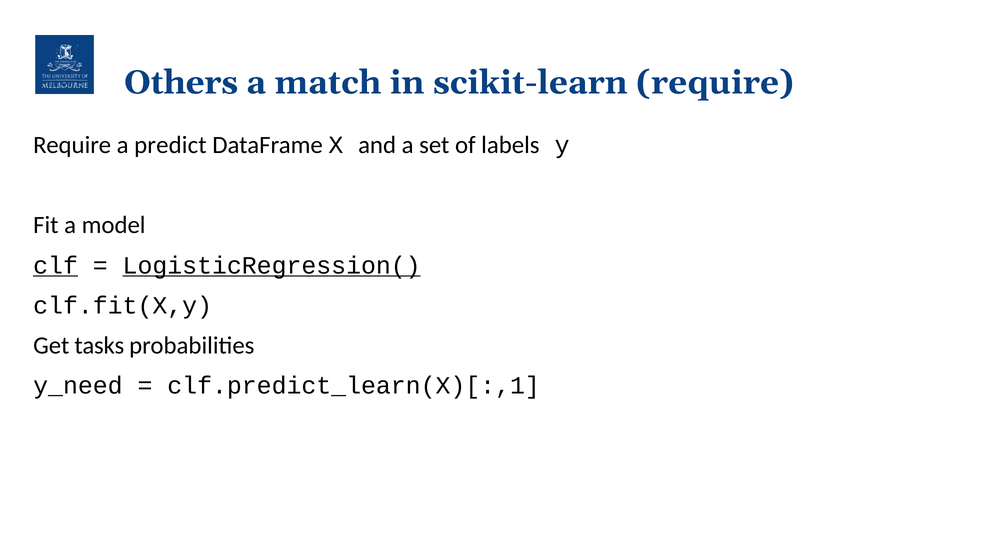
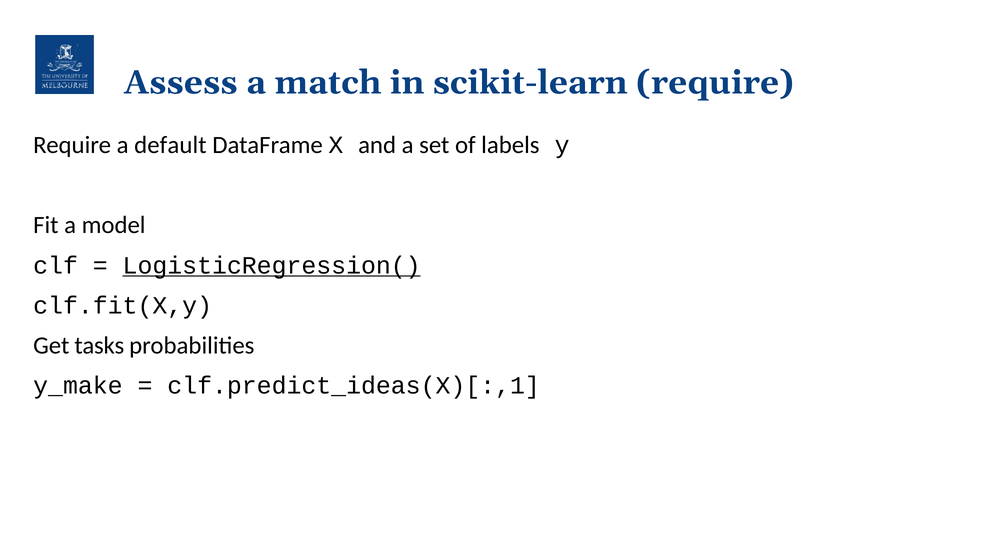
Others: Others -> Assess
predict: predict -> default
clf underline: present -> none
y_need: y_need -> y_make
clf.predict_learn(X)[:,1: clf.predict_learn(X)[:,1 -> clf.predict_ideas(X)[:,1
